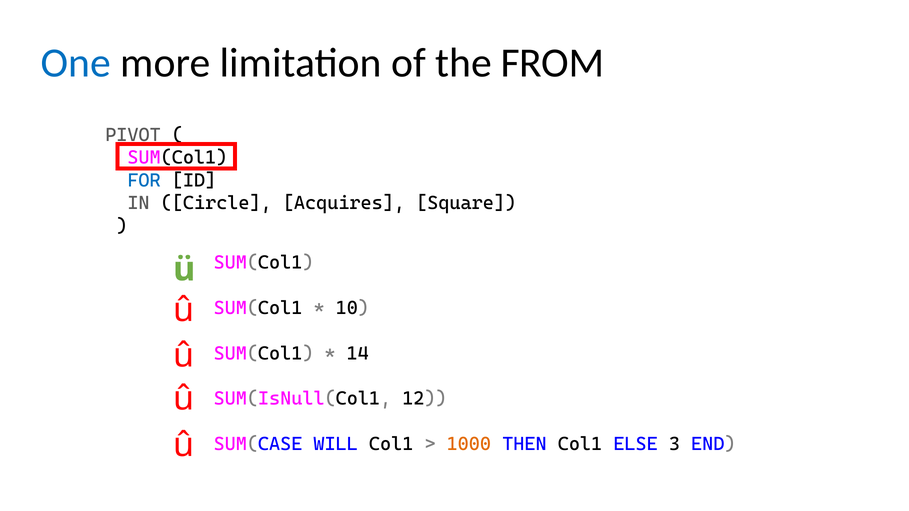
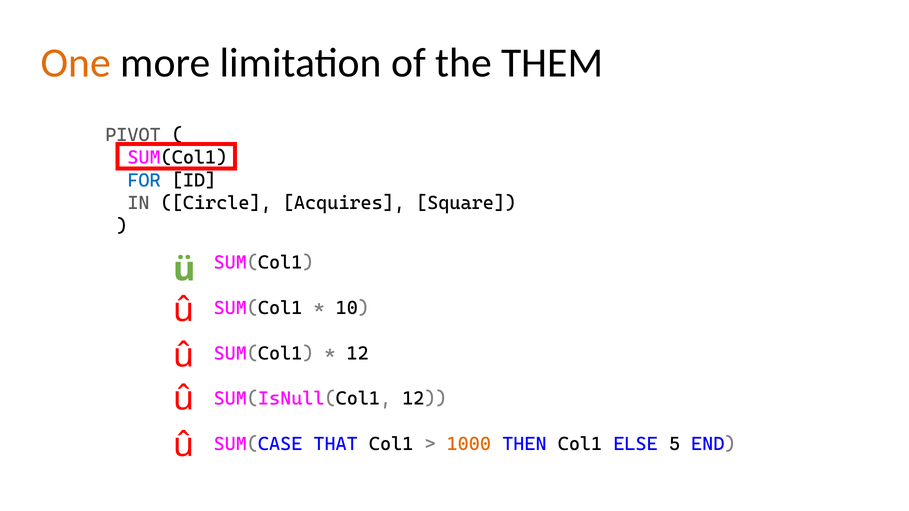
One colour: blue -> orange
FROM: FROM -> THEM
14 at (358, 353): 14 -> 12
WILL: WILL -> THAT
3: 3 -> 5
